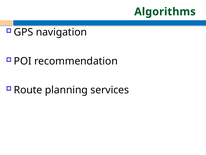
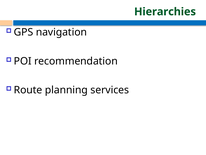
Algorithms: Algorithms -> Hierarchies
